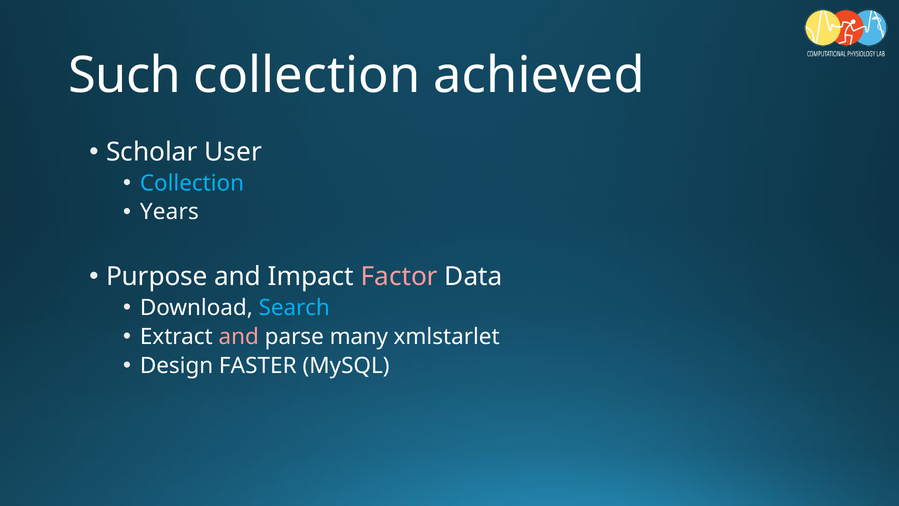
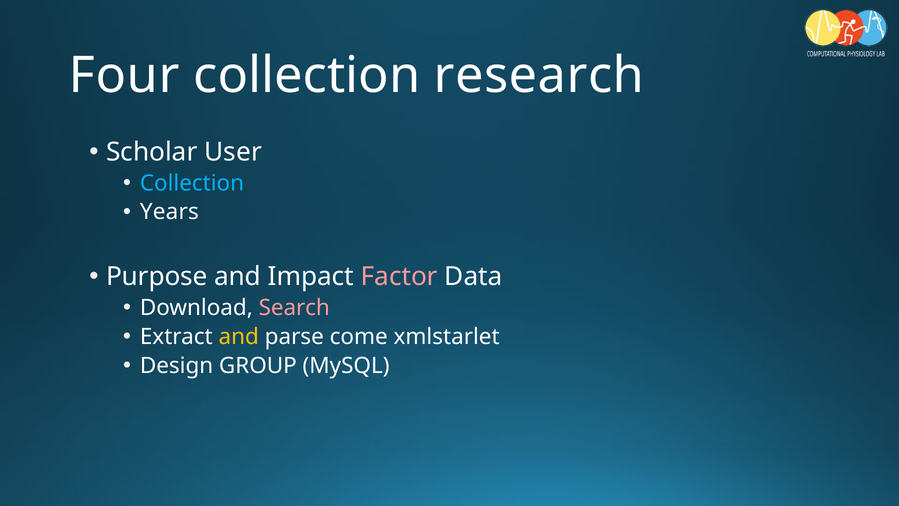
Such: Such -> Four
achieved: achieved -> research
Search colour: light blue -> pink
and at (239, 336) colour: pink -> yellow
many: many -> come
FASTER: FASTER -> GROUP
